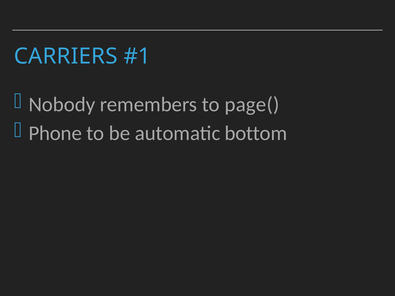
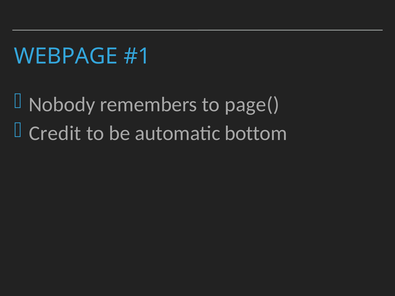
CARRIERS: CARRIERS -> WEBPAGE
Phone: Phone -> Credit
